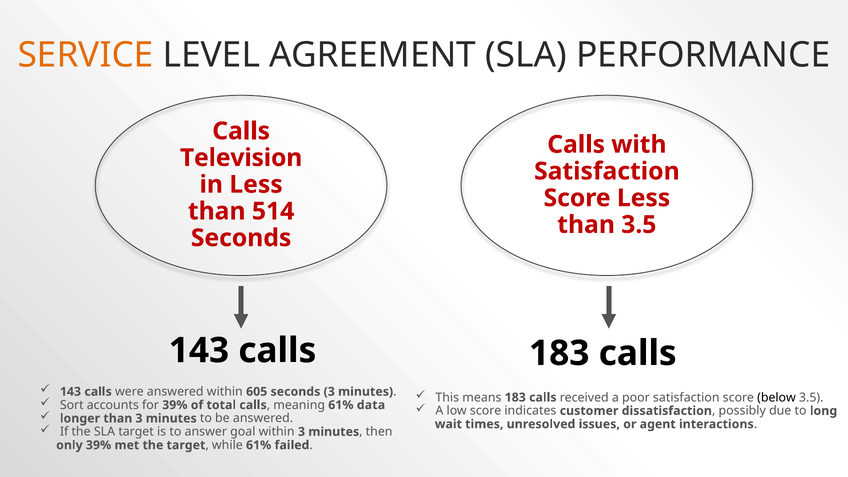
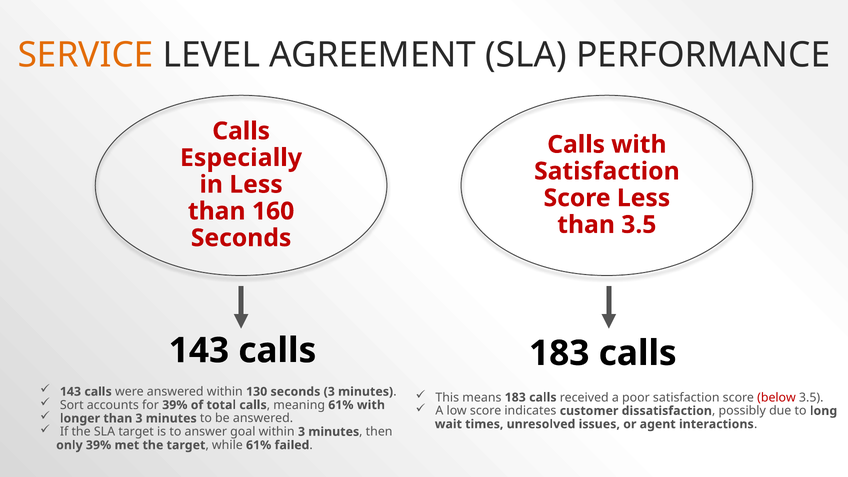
Television: Television -> Especially
514: 514 -> 160
605: 605 -> 130
below colour: black -> red
61% data: data -> with
